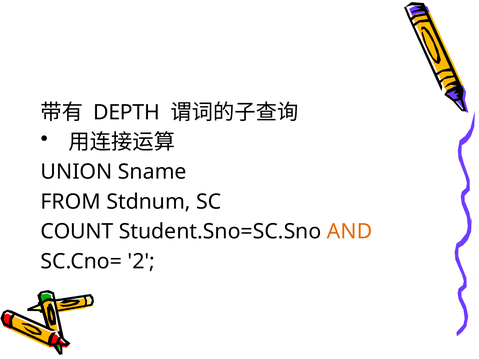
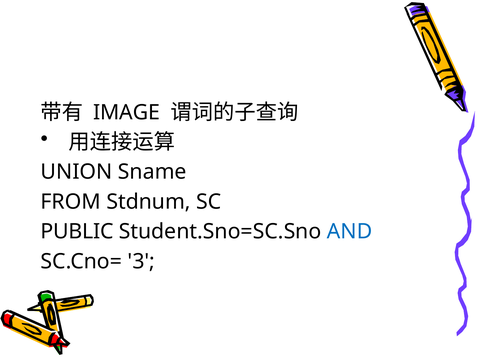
DEPTH: DEPTH -> IMAGE
COUNT: COUNT -> PUBLIC
AND colour: orange -> blue
2: 2 -> 3
